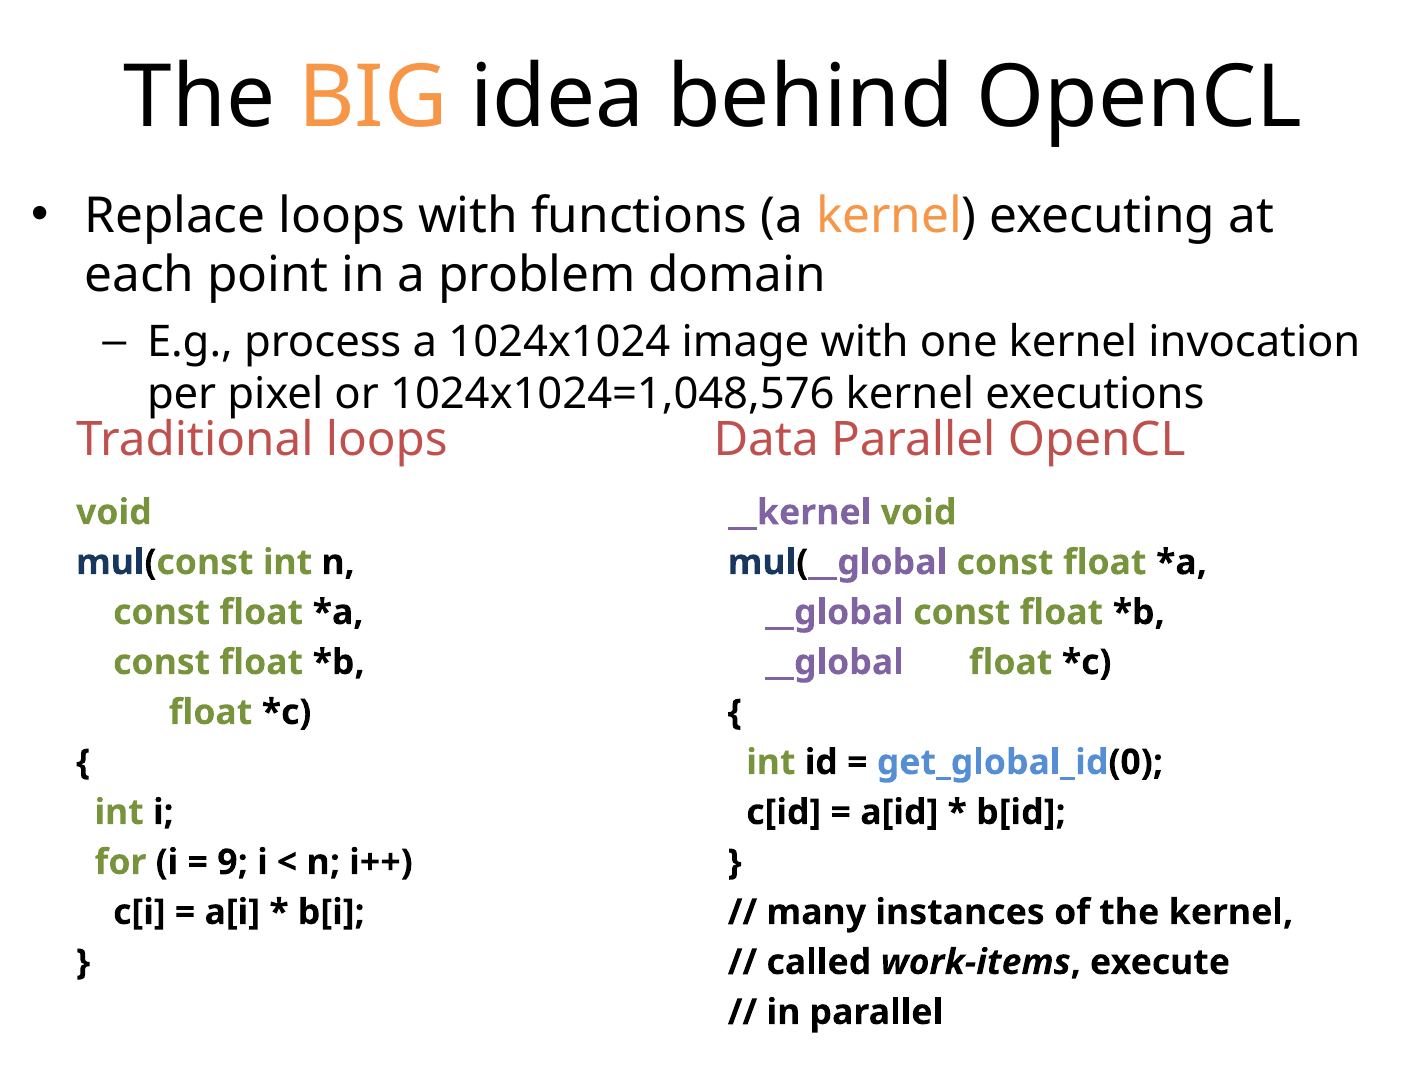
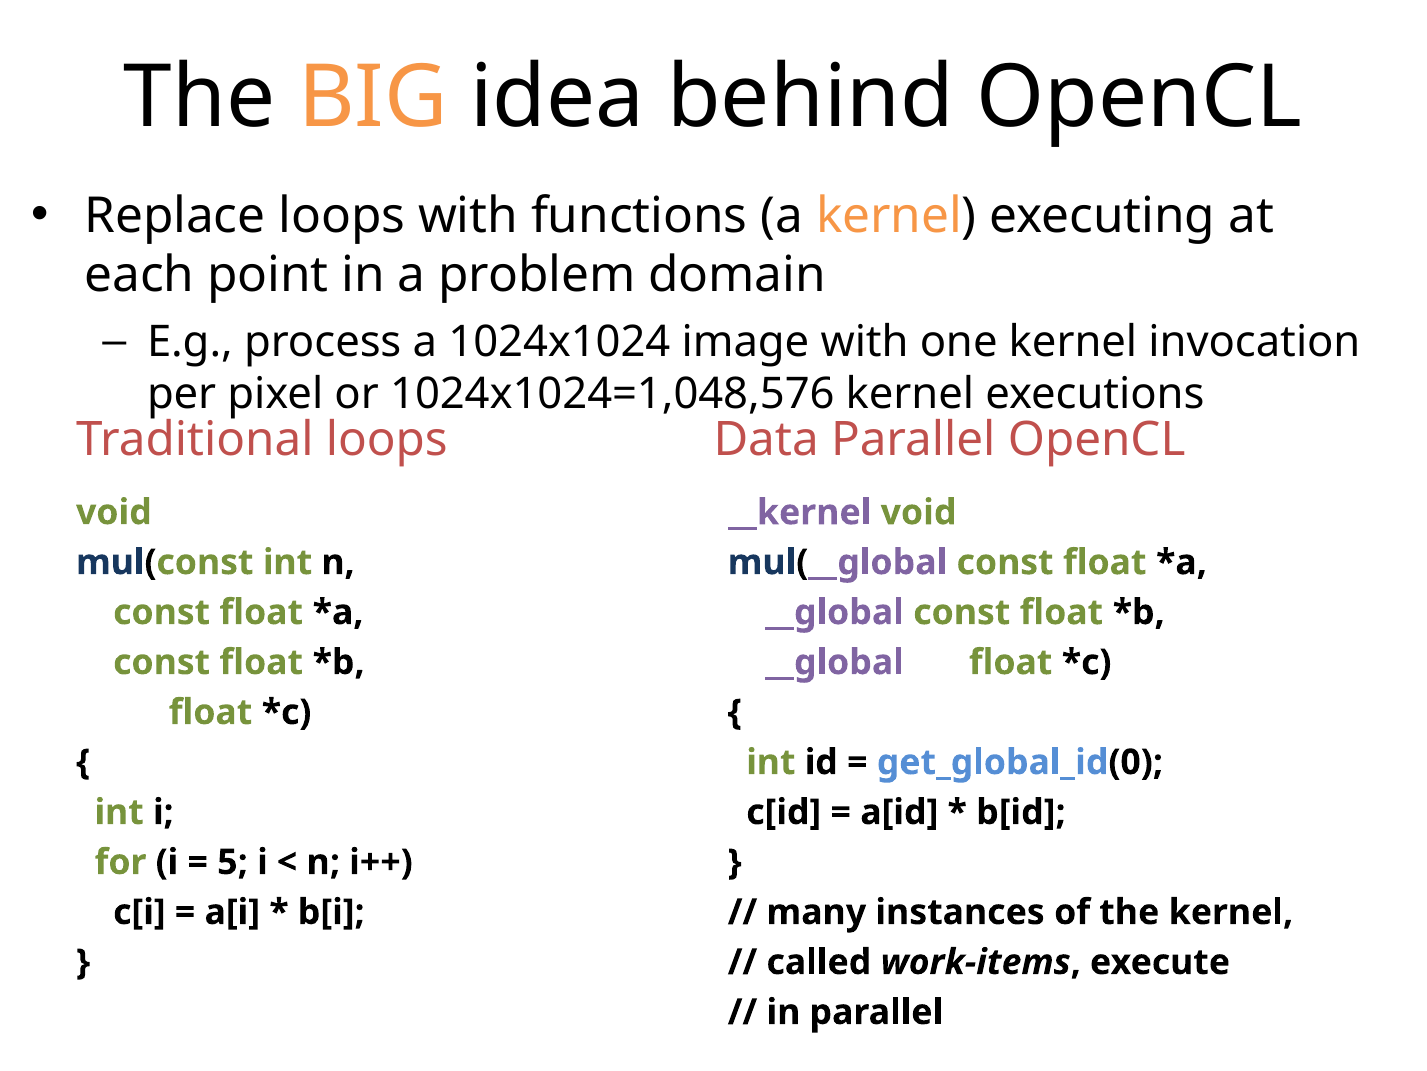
9: 9 -> 5
